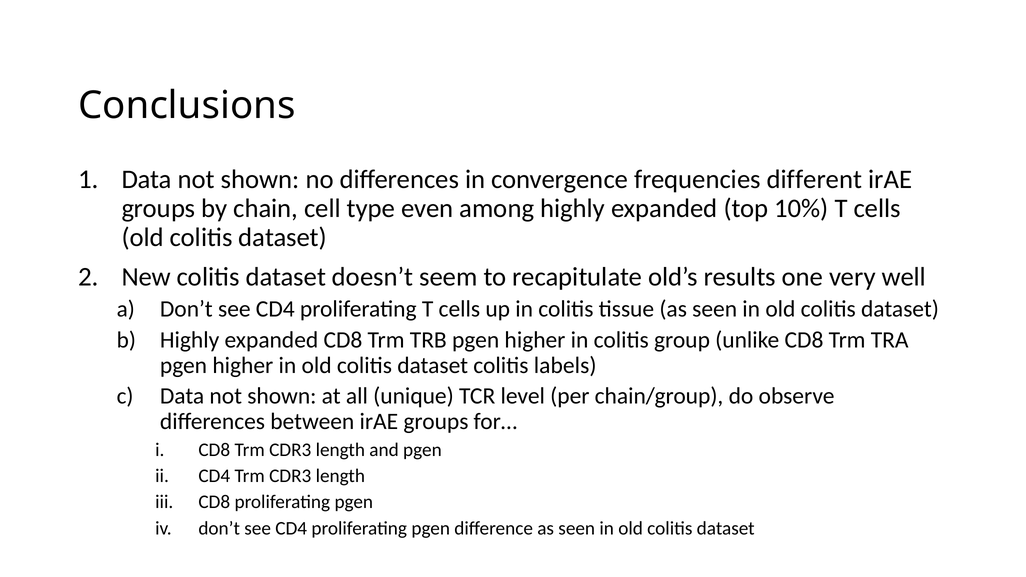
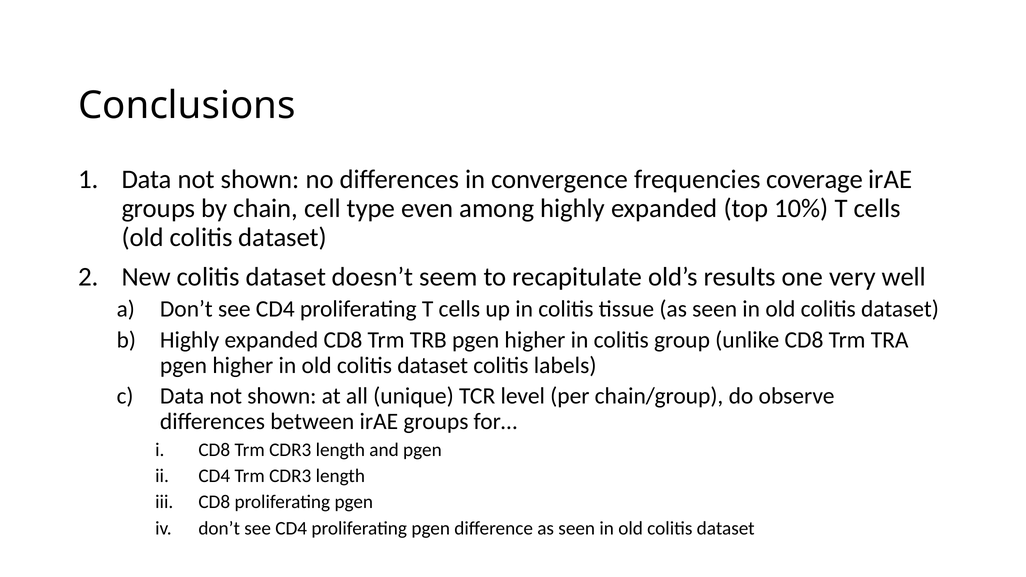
different: different -> coverage
